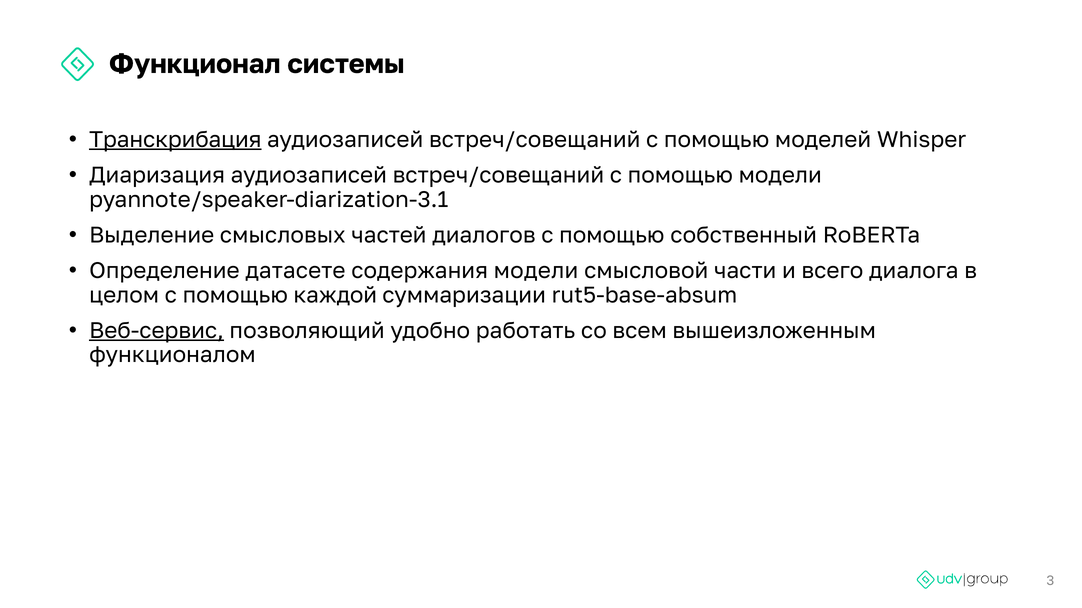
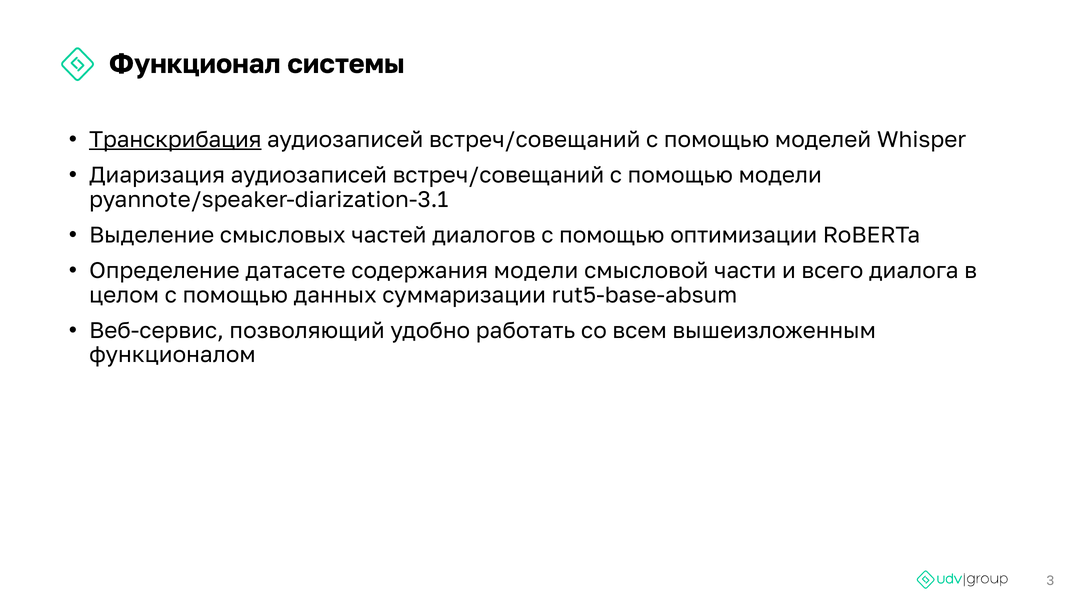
собственный: собственный -> оптимизации
каждой: каждой -> данных
Веб-сервис underline: present -> none
